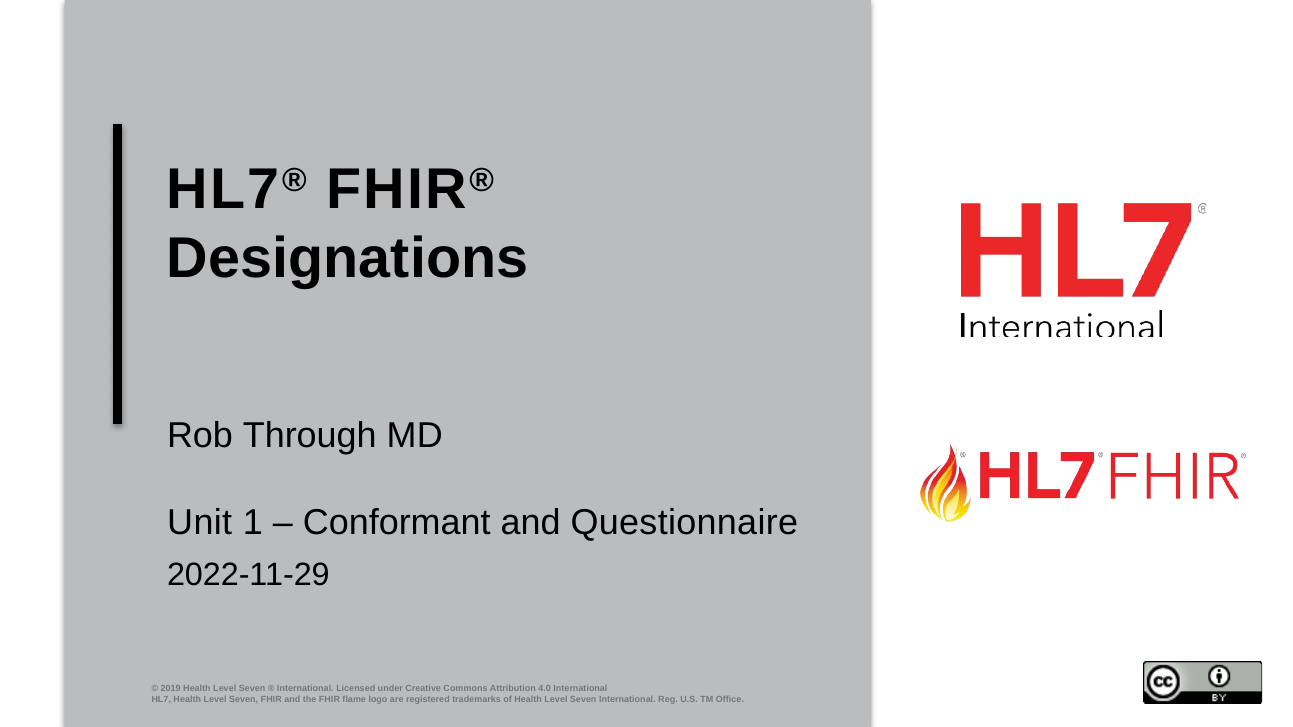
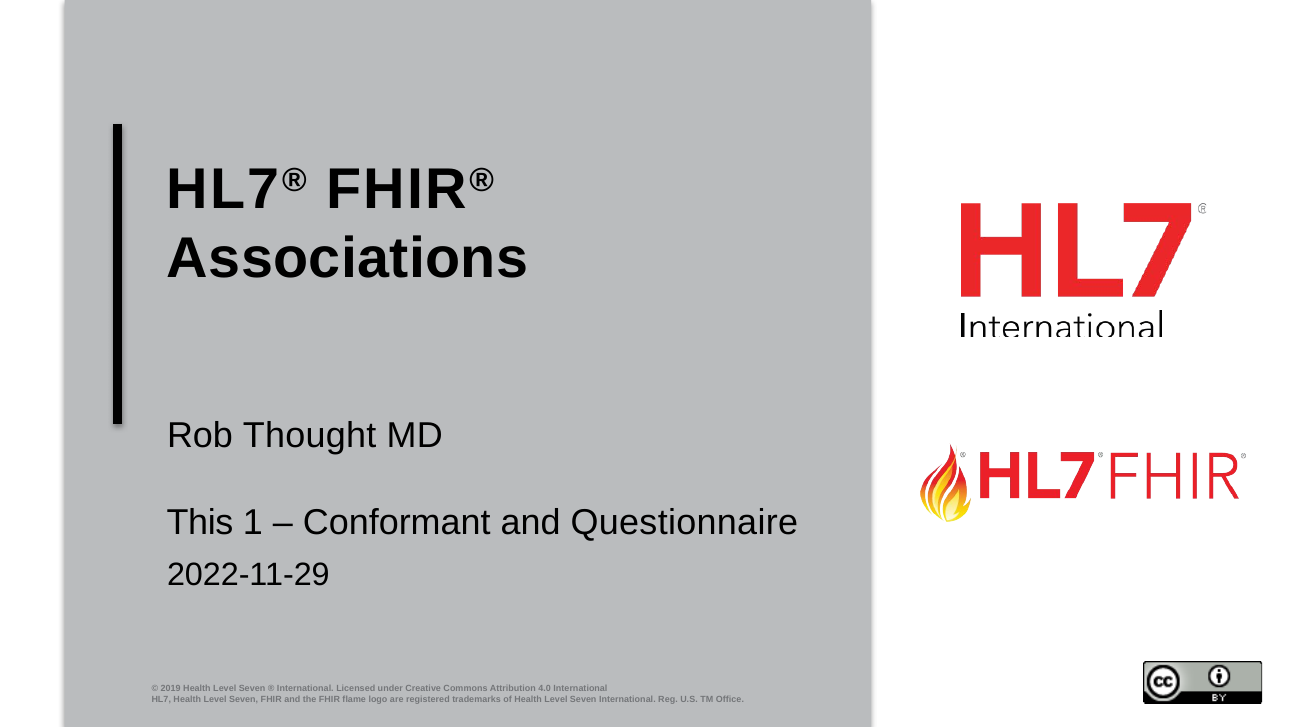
Designations: Designations -> Associations
Through: Through -> Thought
Unit: Unit -> This
